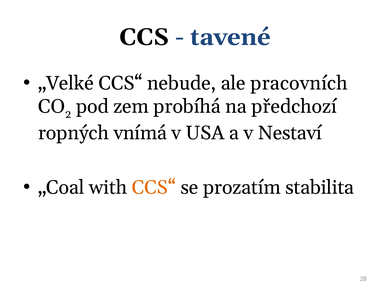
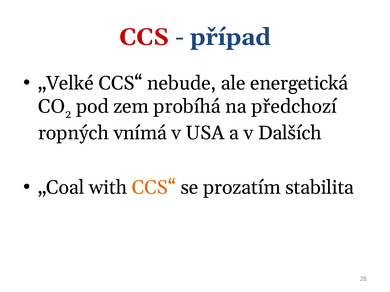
CCS colour: black -> red
tavené: tavené -> případ
pracovních: pracovních -> energetická
Nestaví: Nestaví -> Dalších
